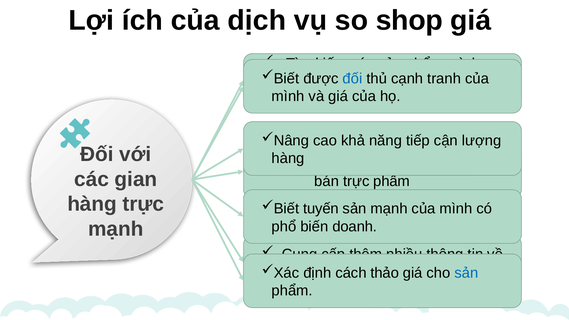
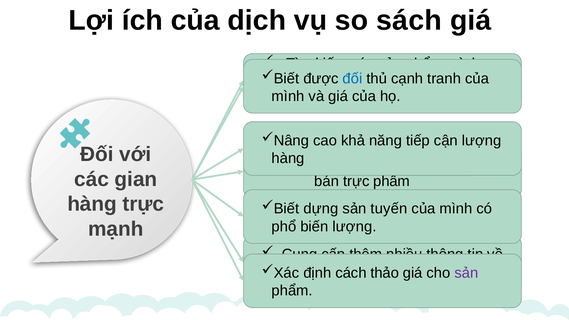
shop: shop -> sách
tuyến: tuyến -> dựng
sản mạnh: mạnh -> tuyến
biến doanh: doanh -> lượng
sản at (466, 273) colour: blue -> purple
